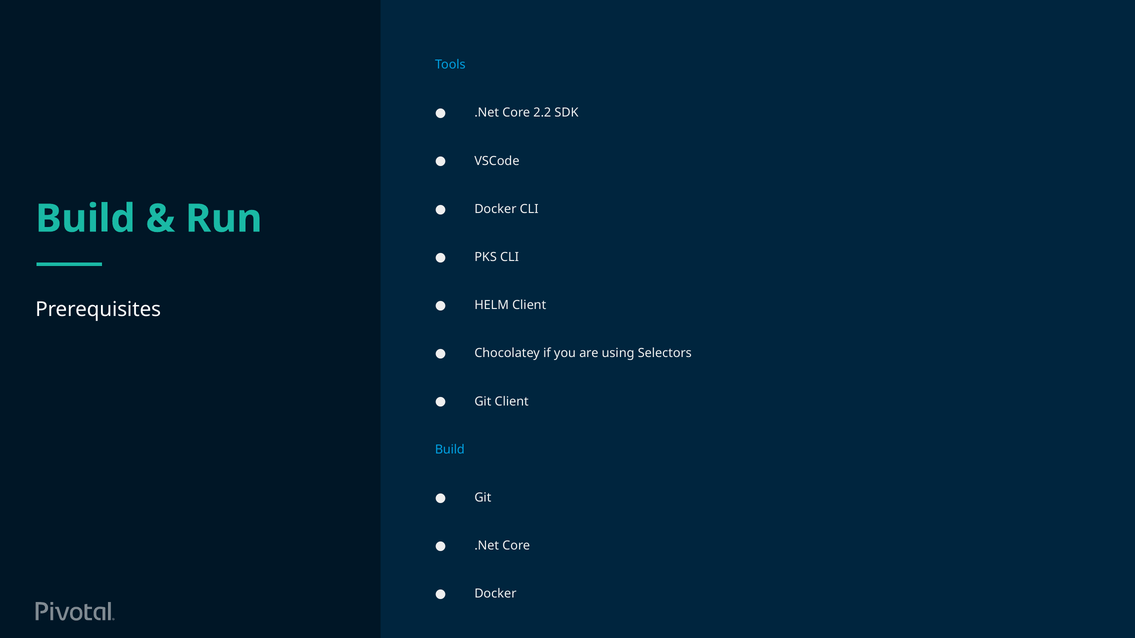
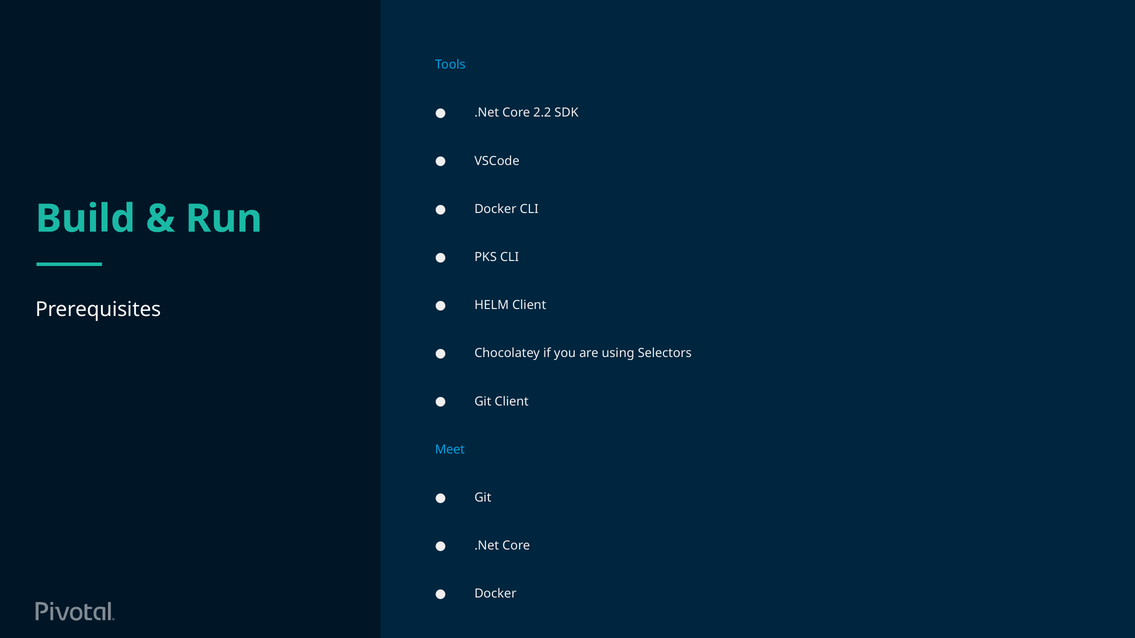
Build at (450, 450): Build -> Meet
